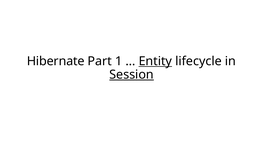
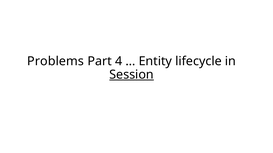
Hibernate: Hibernate -> Problems
1: 1 -> 4
Entity underline: present -> none
